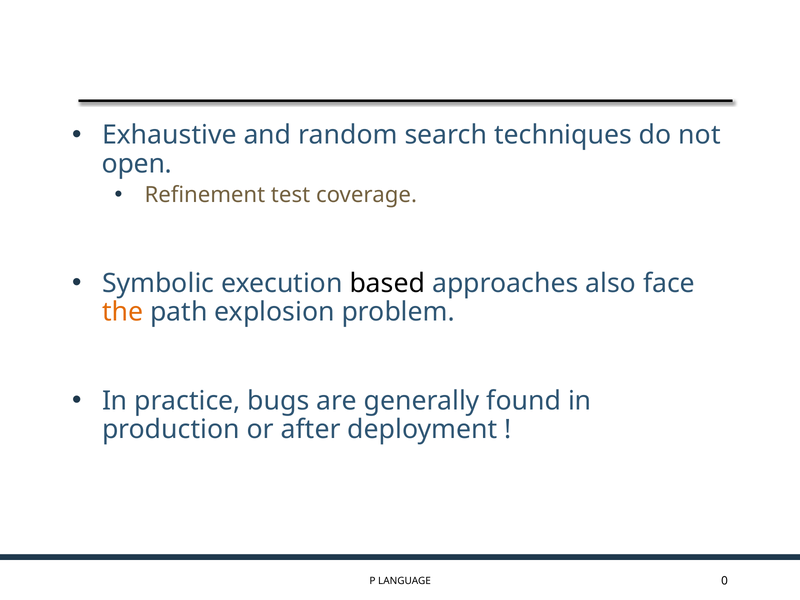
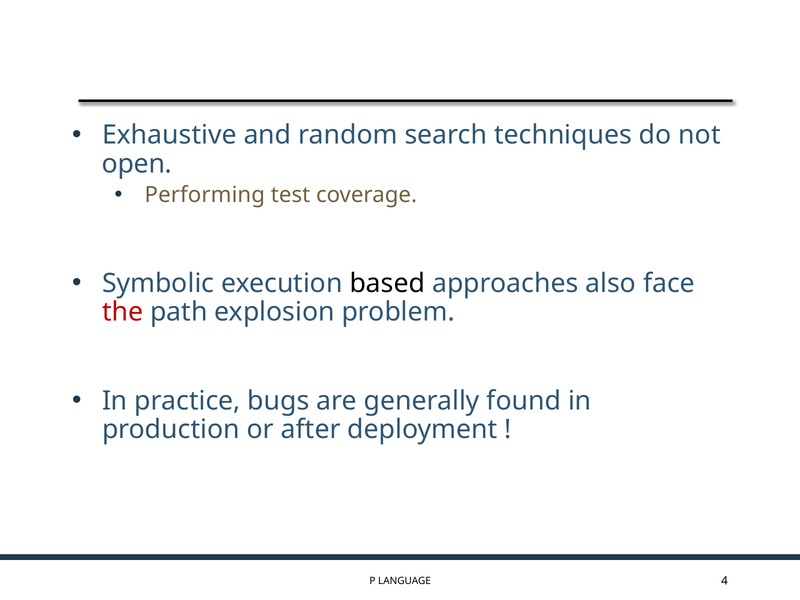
Refinement: Refinement -> Performing
the colour: orange -> red
0: 0 -> 4
